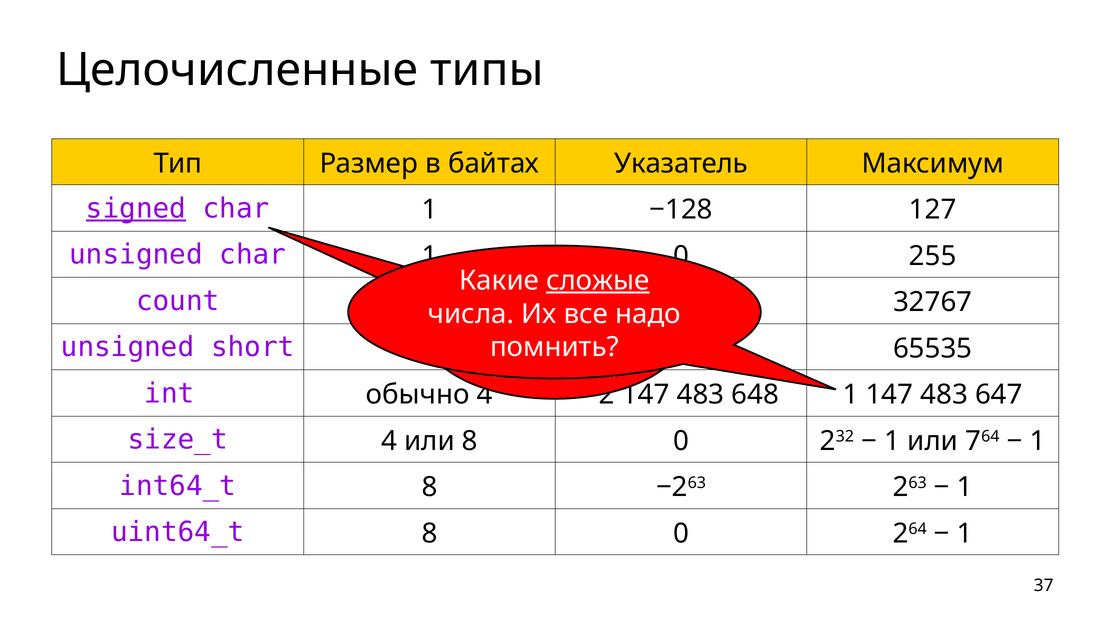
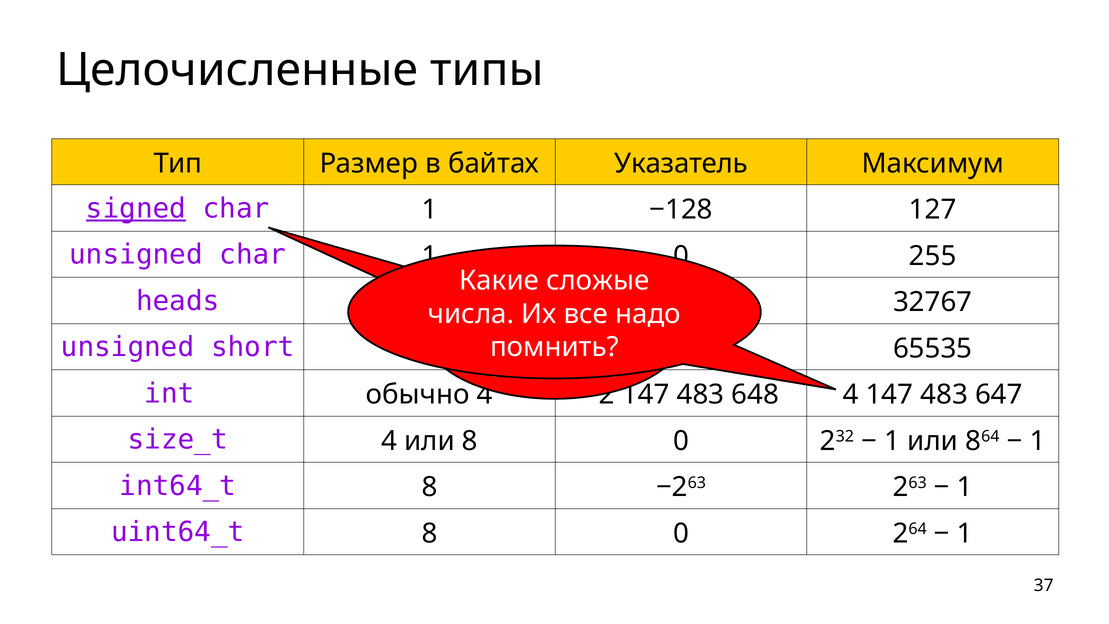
сложые underline: present -> none
count: count -> heads
1 at (851, 395): 1 -> 4
1 или 7: 7 -> 8
